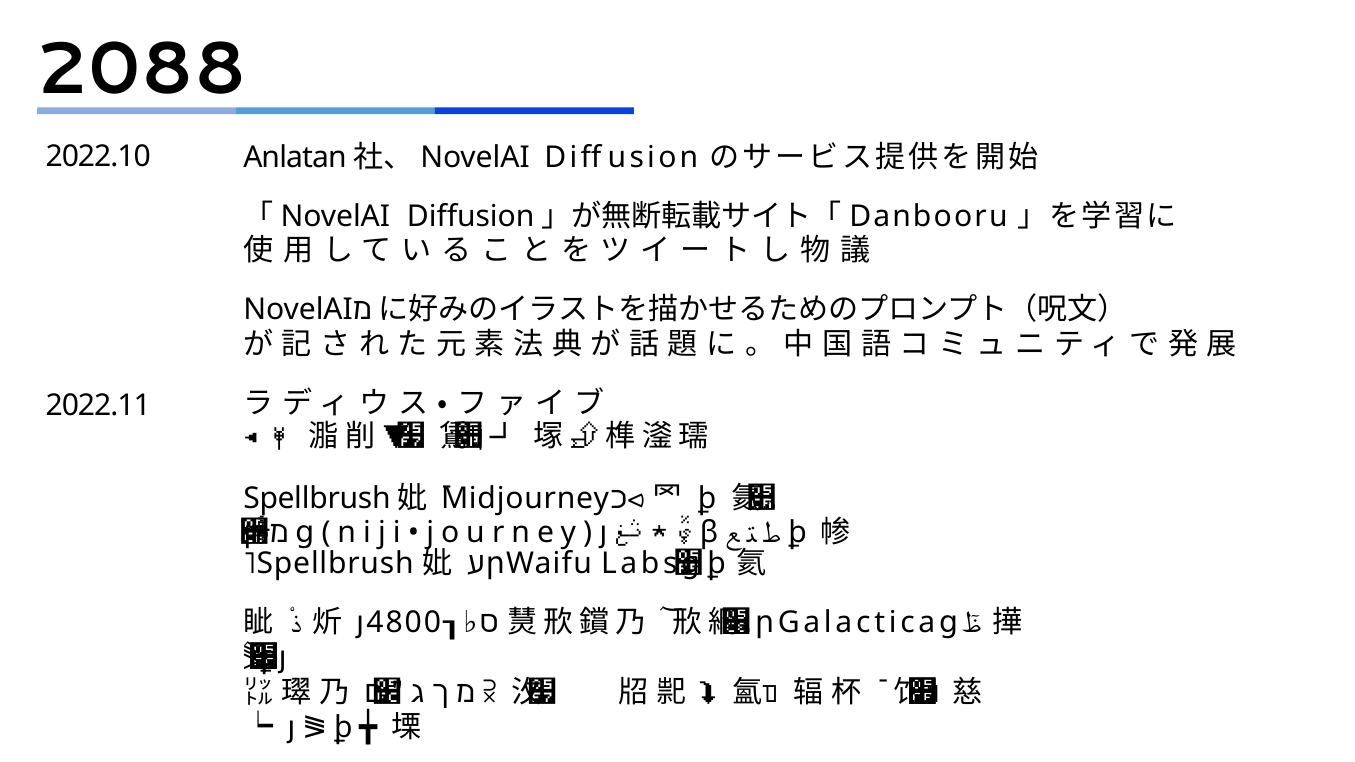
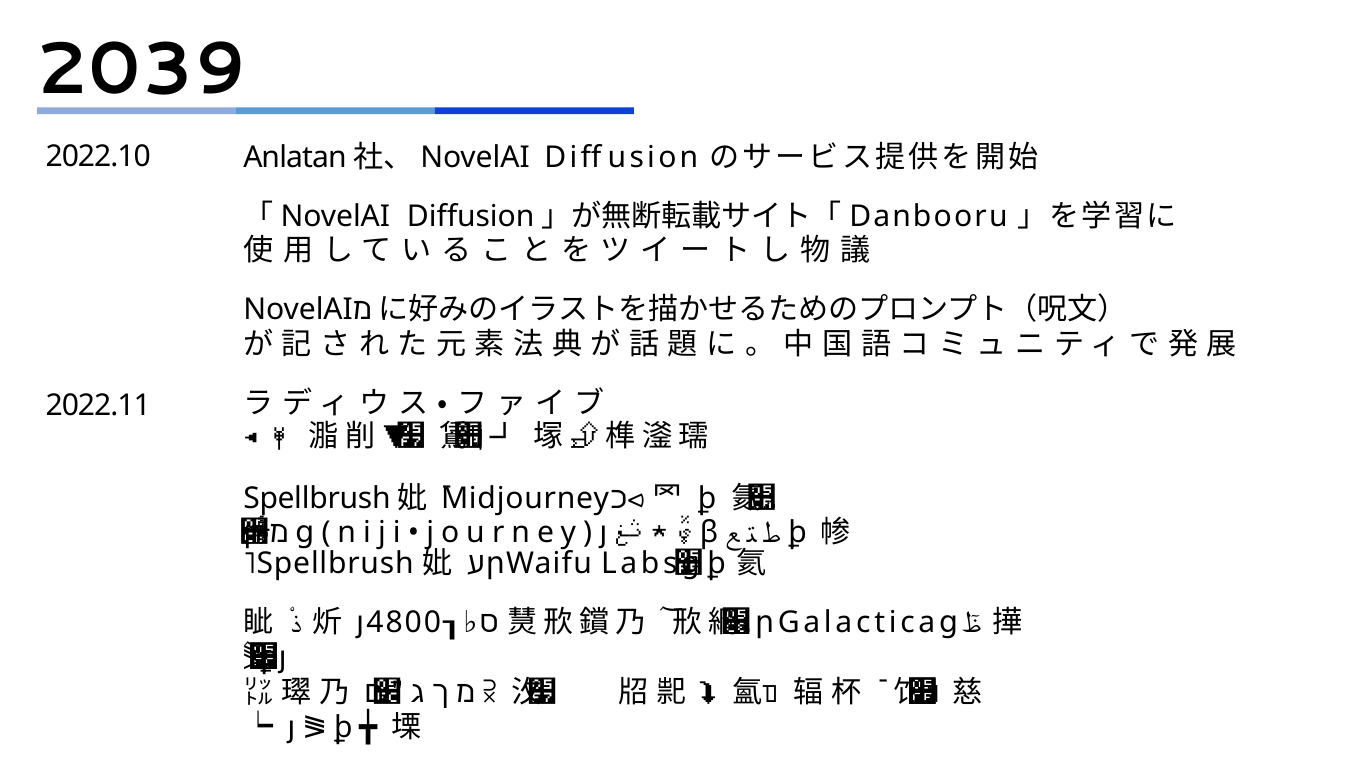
2088: 2088 -> 2039
